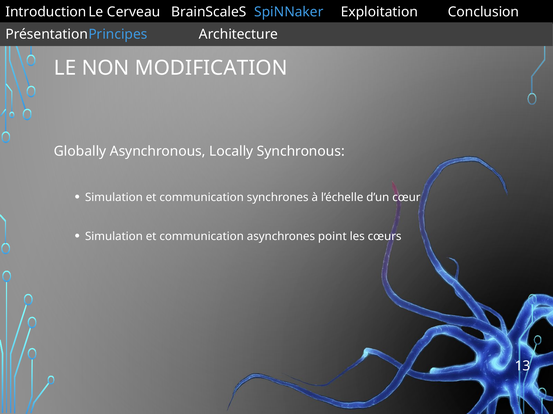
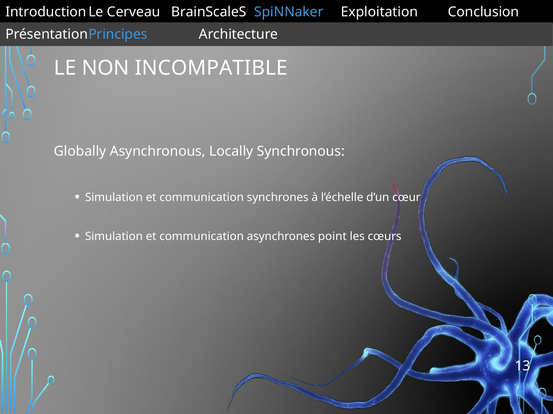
MODIFICATION: MODIFICATION -> INCOMPATIBLE
